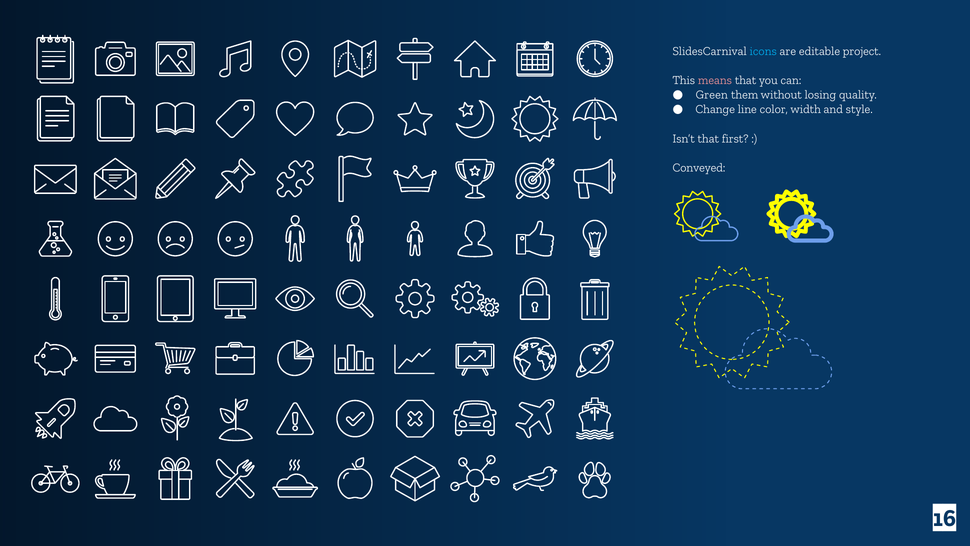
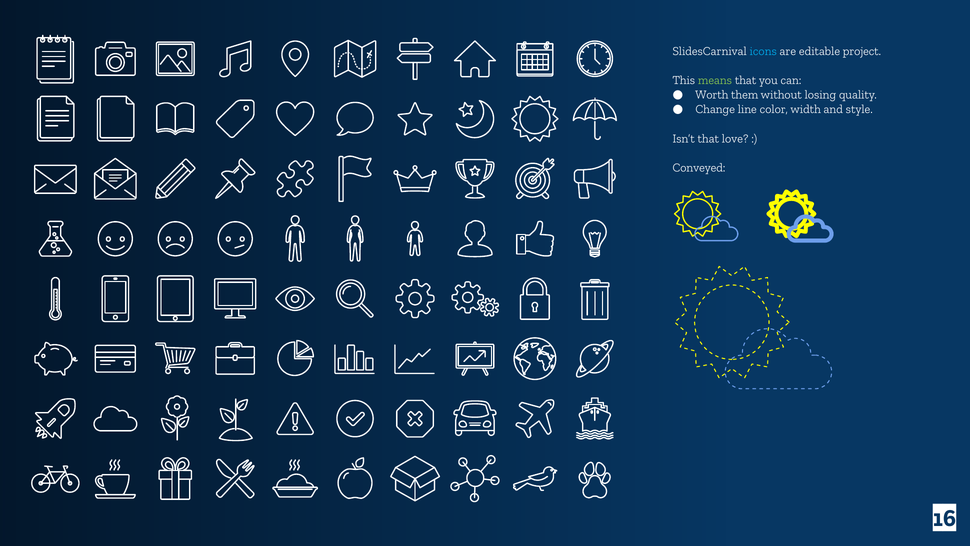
means colour: pink -> light green
Green: Green -> Worth
first: first -> love
